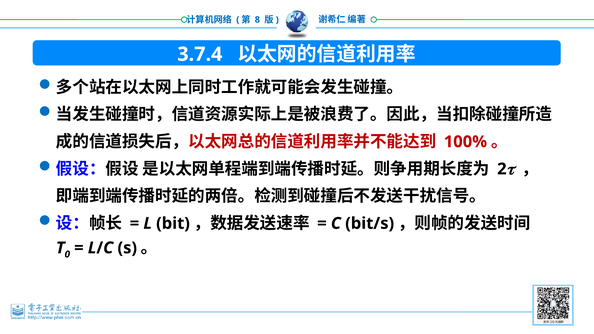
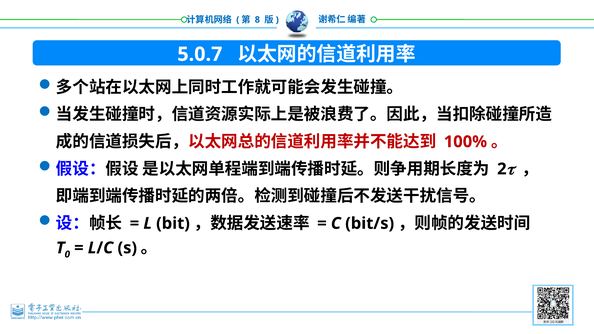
3.7.4: 3.7.4 -> 5.0.7
